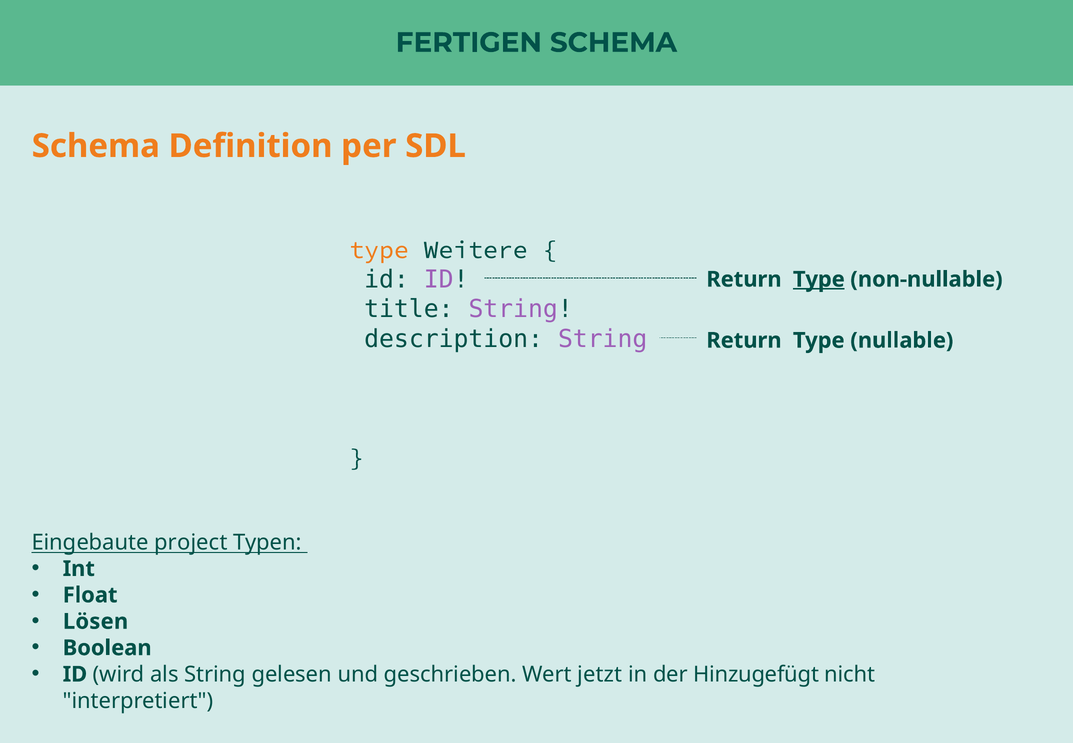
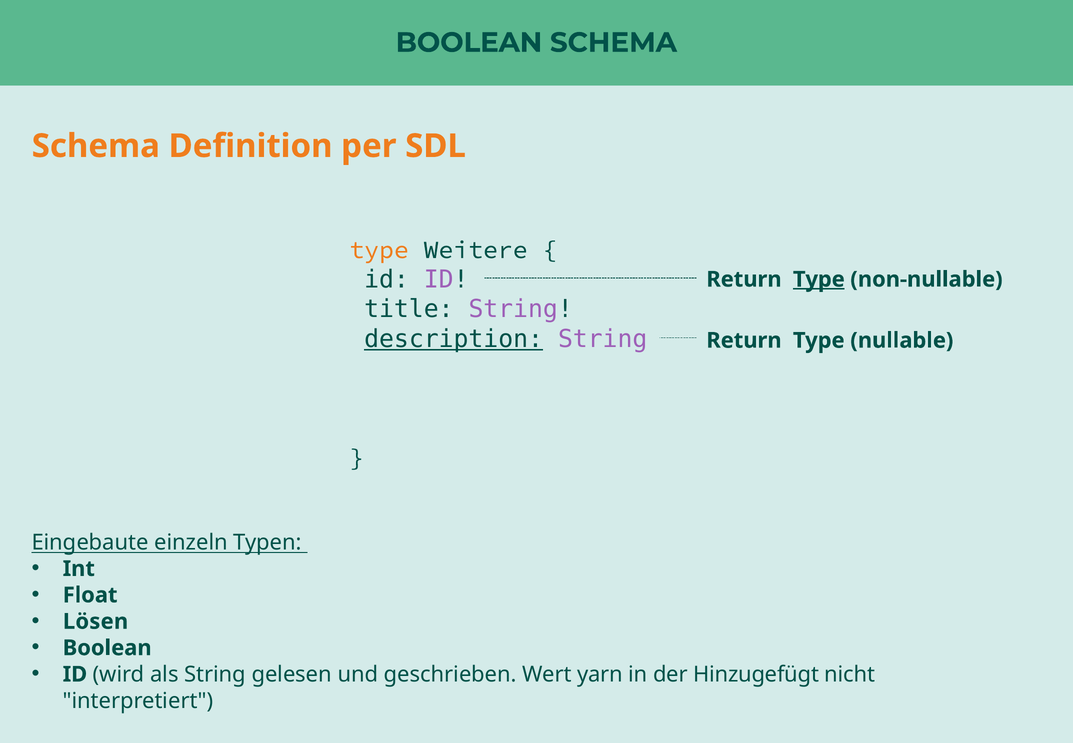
FERTIGEN at (469, 43): FERTIGEN -> BOOLEAN
description underline: none -> present
project: project -> einzeln
jetzt: jetzt -> yarn
